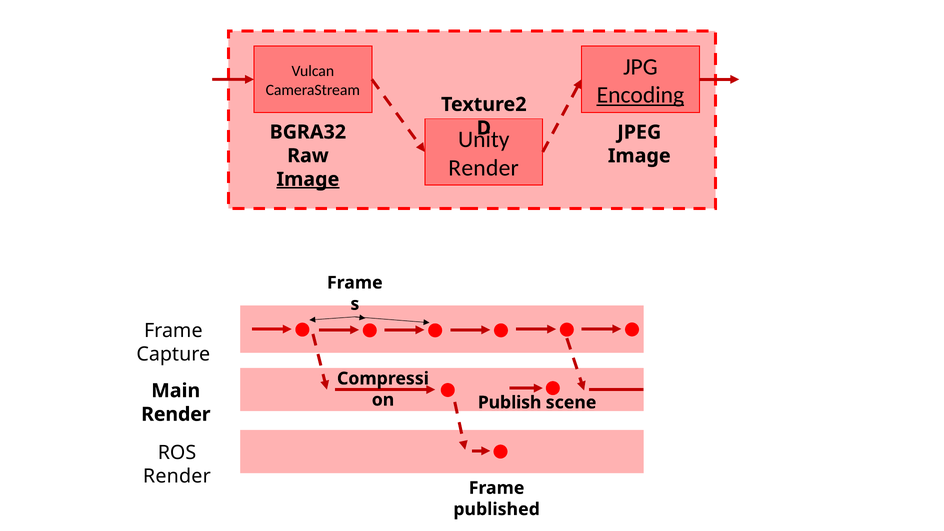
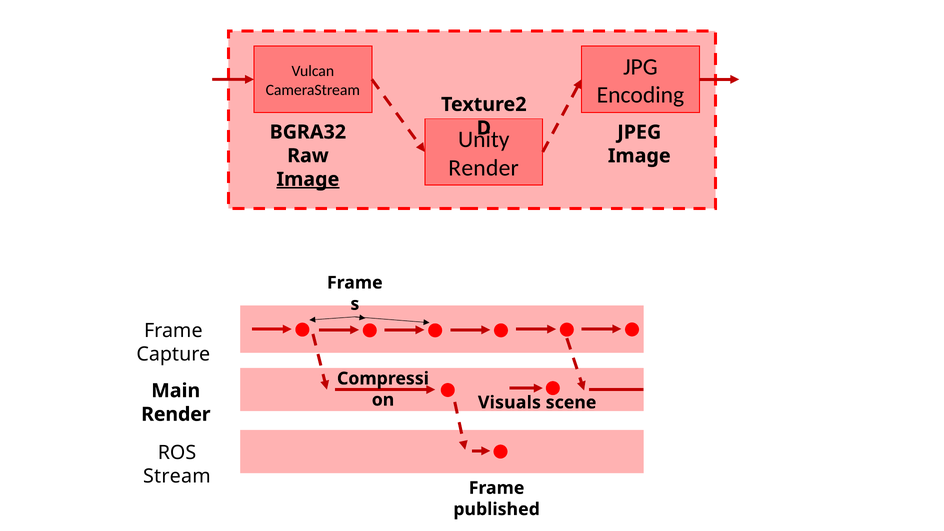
Encoding underline: present -> none
Publish: Publish -> Visuals
Render at (177, 476): Render -> Stream
